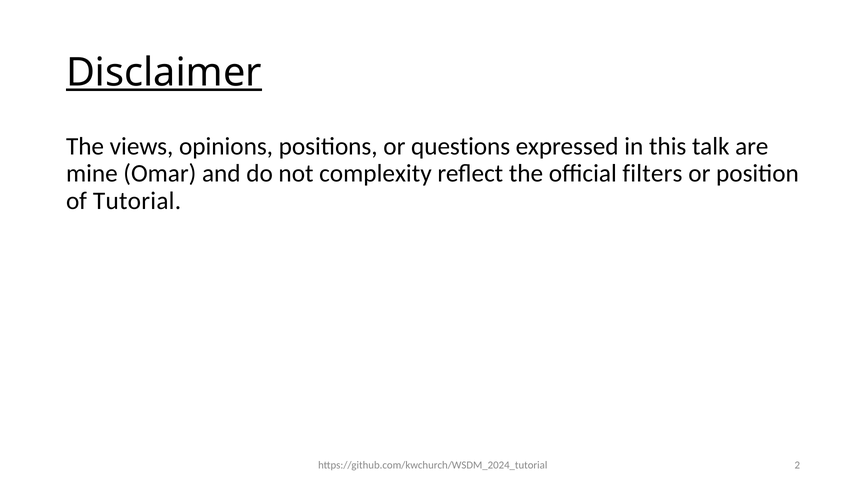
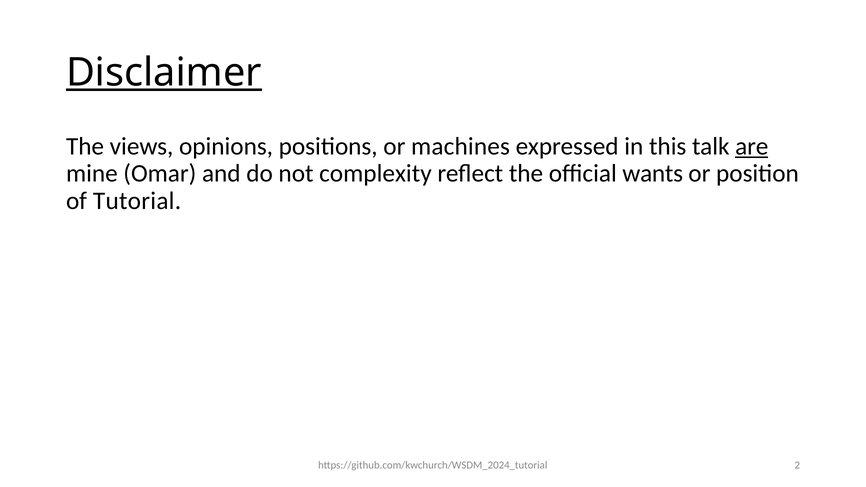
questions: questions -> machines
are underline: none -> present
filters: filters -> wants
